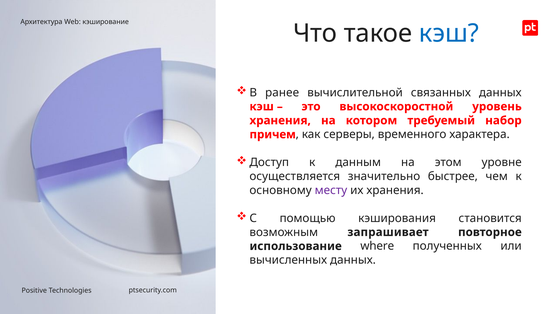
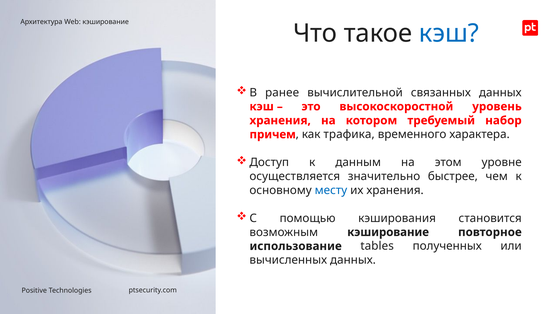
серверы: серверы -> трафика
месту colour: purple -> blue
возможным запрашивает: запрашивает -> кэширование
where: where -> tables
